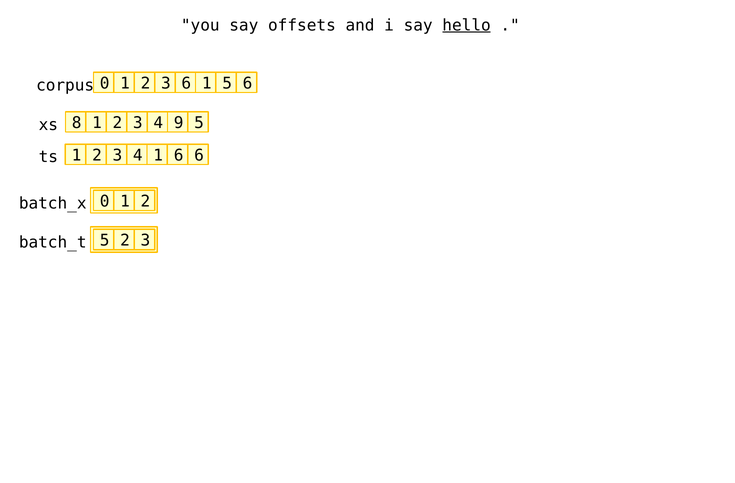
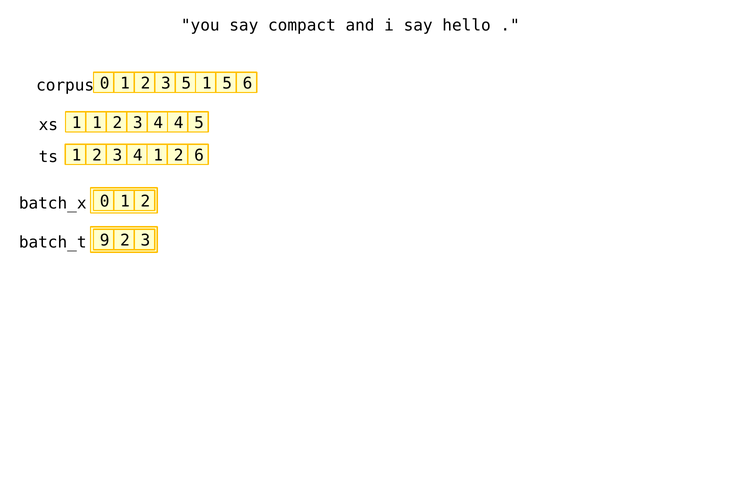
offsets: offsets -> compact
hello underline: present -> none
3 6: 6 -> 5
xs 8: 8 -> 1
4 9: 9 -> 4
4 1 6: 6 -> 2
batch_t 5: 5 -> 9
